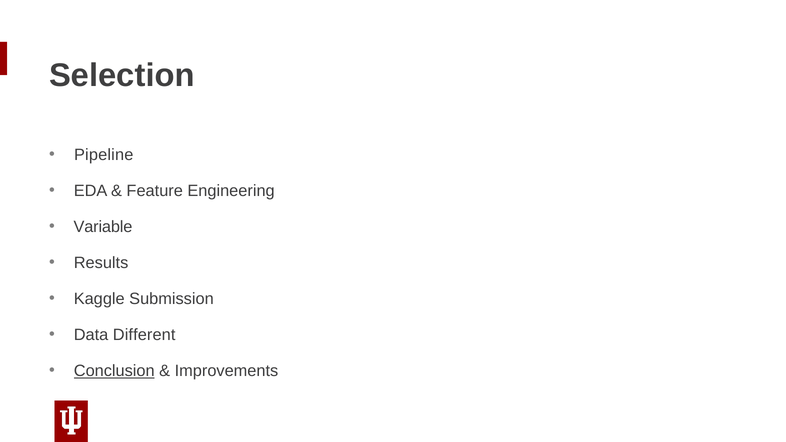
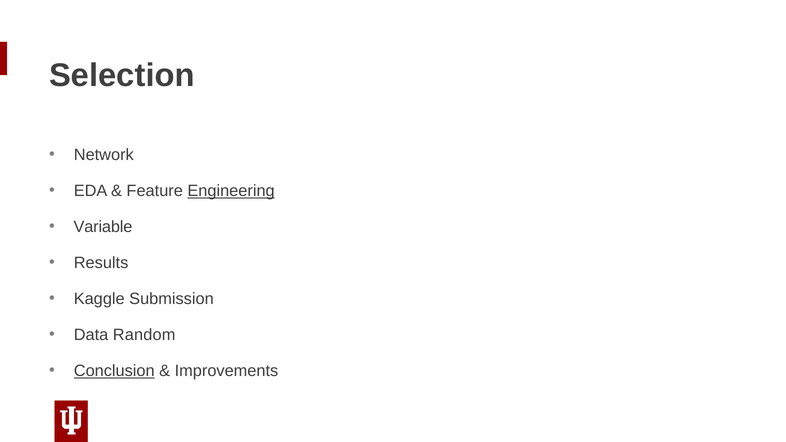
Pipeline: Pipeline -> Network
Engineering underline: none -> present
Different: Different -> Random
